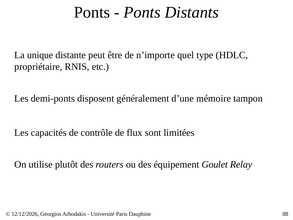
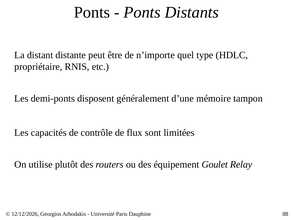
unique: unique -> distant
